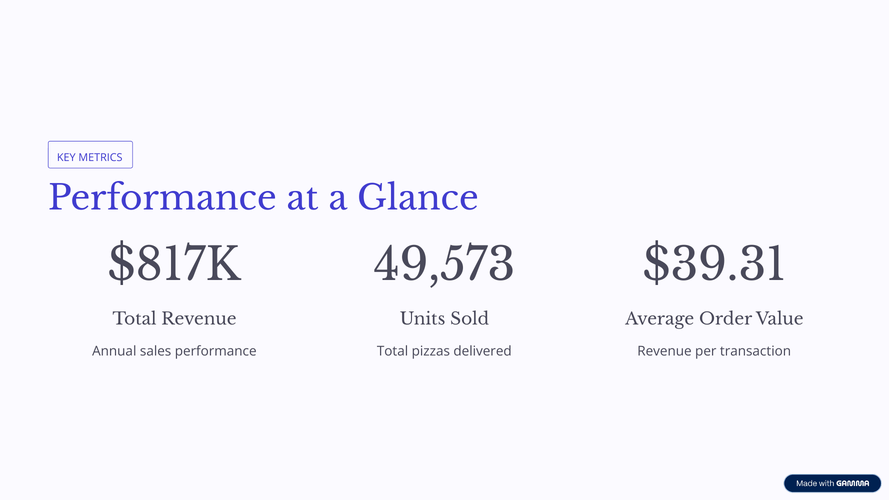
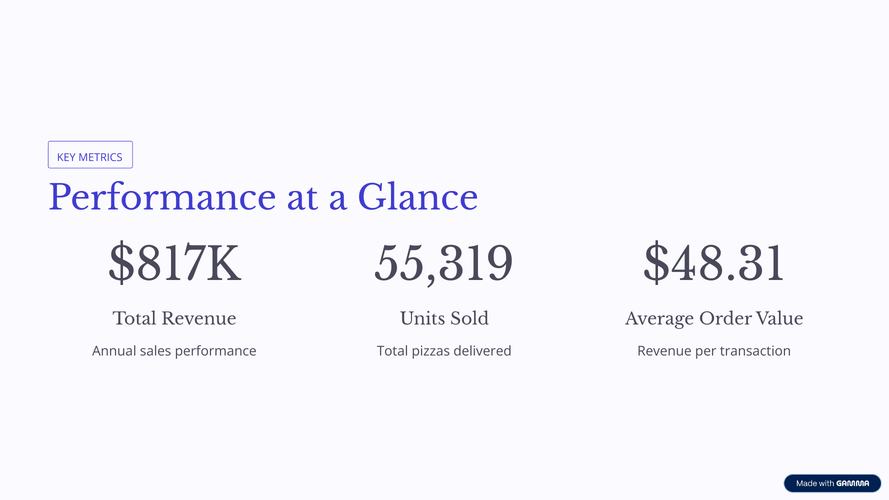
49,573: 49,573 -> 55,319
$39.31: $39.31 -> $48.31
